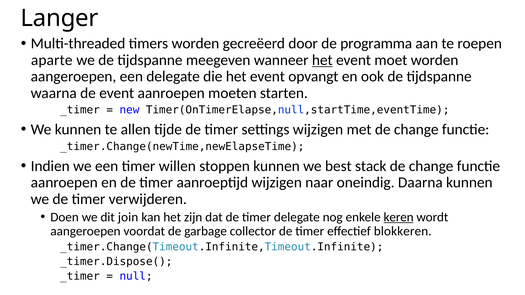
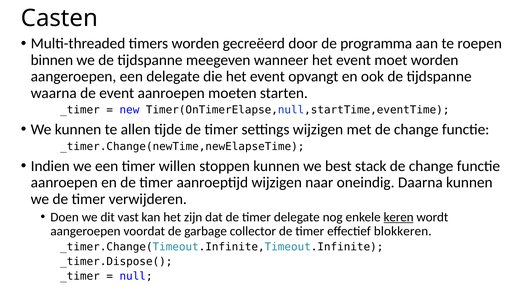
Langer: Langer -> Casten
aparte: aparte -> binnen
het at (322, 60) underline: present -> none
join: join -> vast
